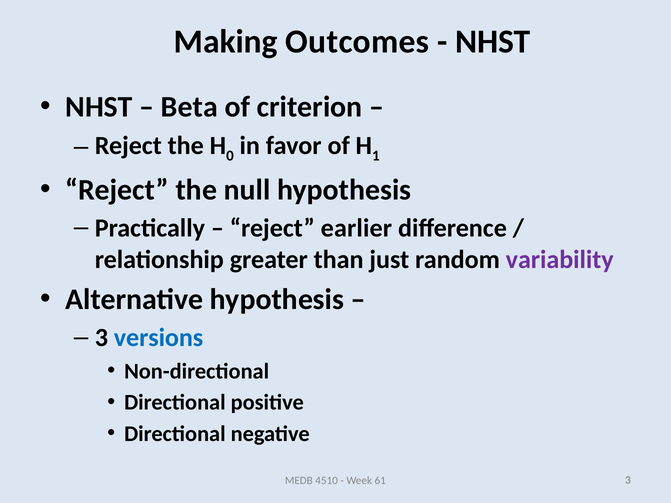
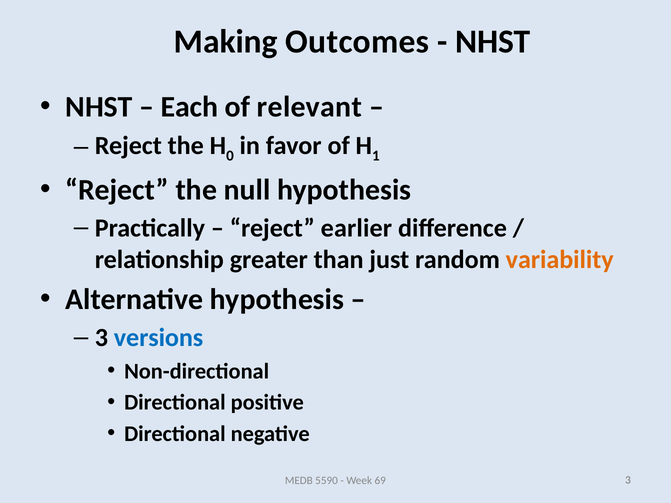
Beta: Beta -> Each
criterion: criterion -> relevant
variability colour: purple -> orange
4510: 4510 -> 5590
61: 61 -> 69
